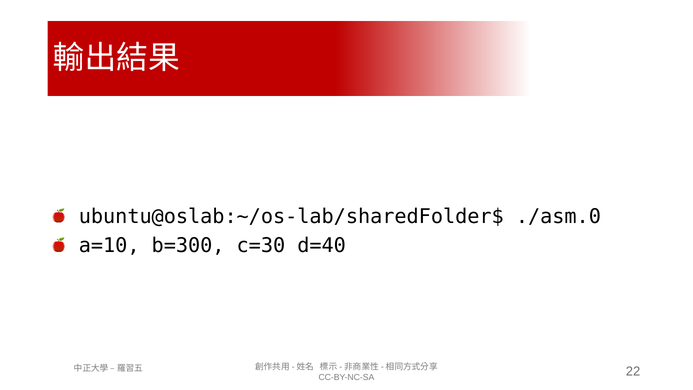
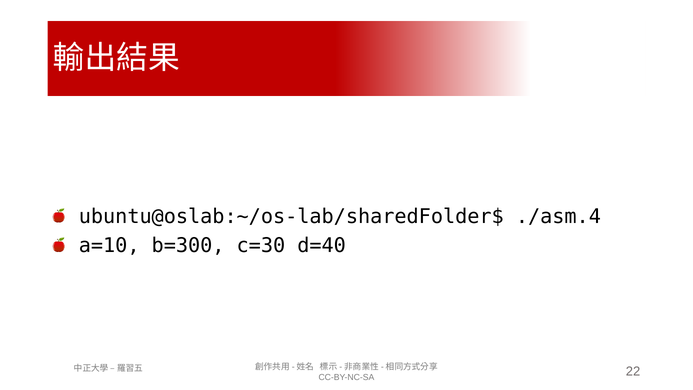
./asm.0: ./asm.0 -> ./asm.4
